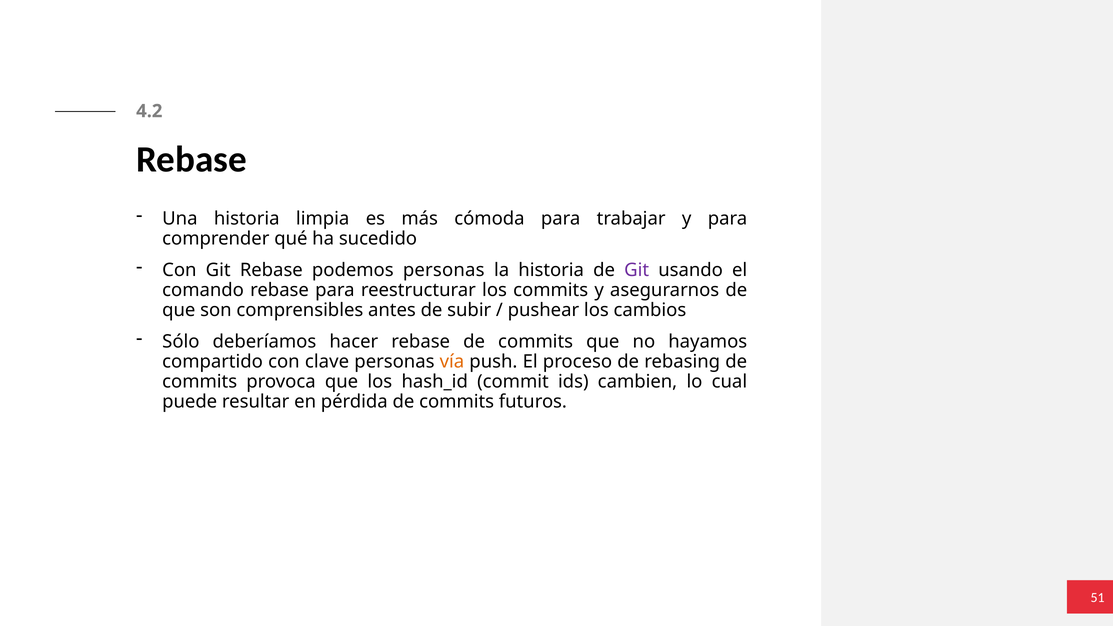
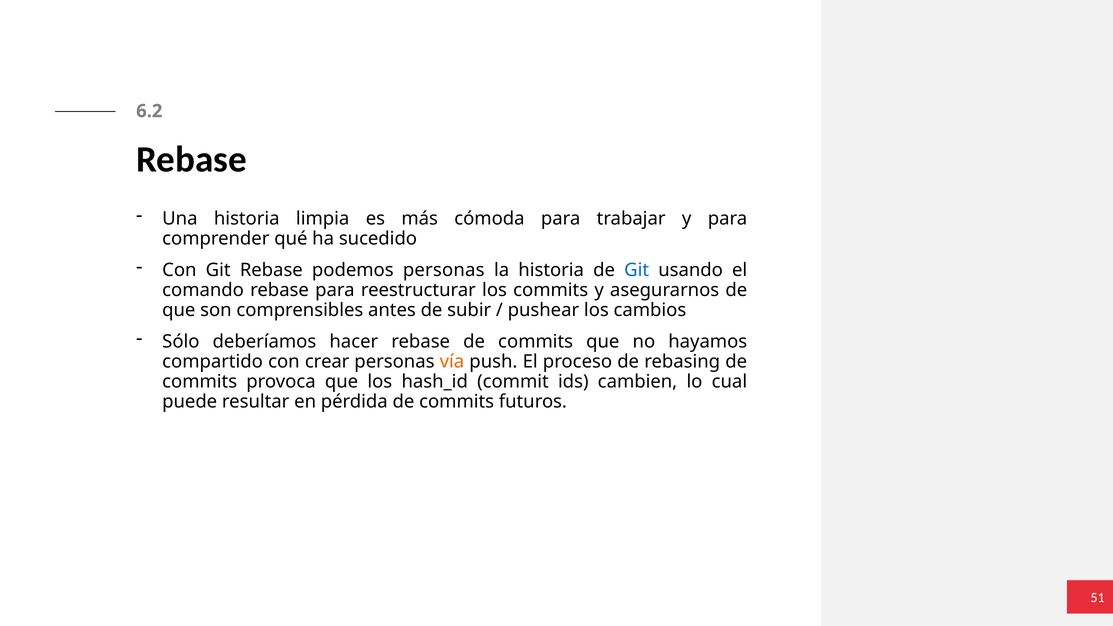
4.2: 4.2 -> 6.2
Git at (637, 270) colour: purple -> blue
clave: clave -> crear
